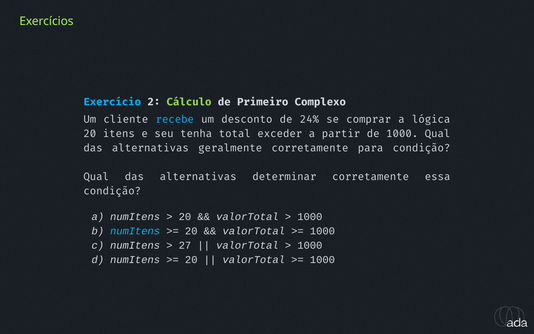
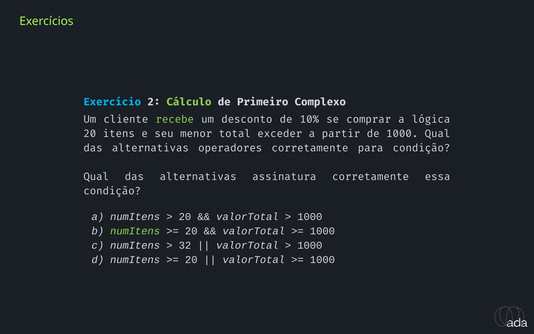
recebe colour: light blue -> light green
24%: 24% -> 10%
tenha: tenha -> menor
geralmente: geralmente -> operadores
determinar: determinar -> assinatura
numItens at (135, 231) colour: light blue -> light green
27: 27 -> 32
